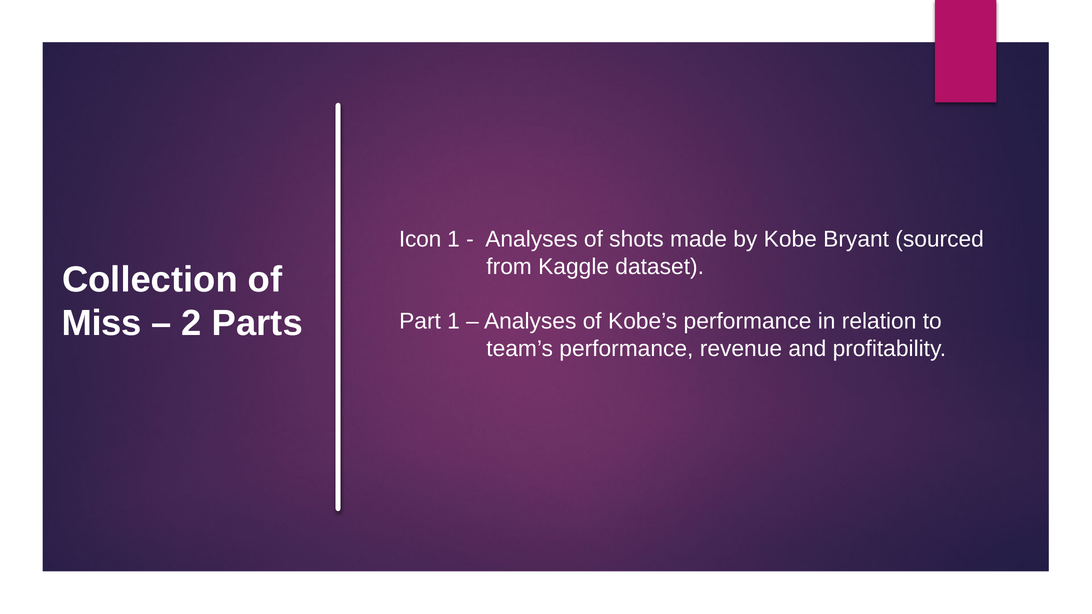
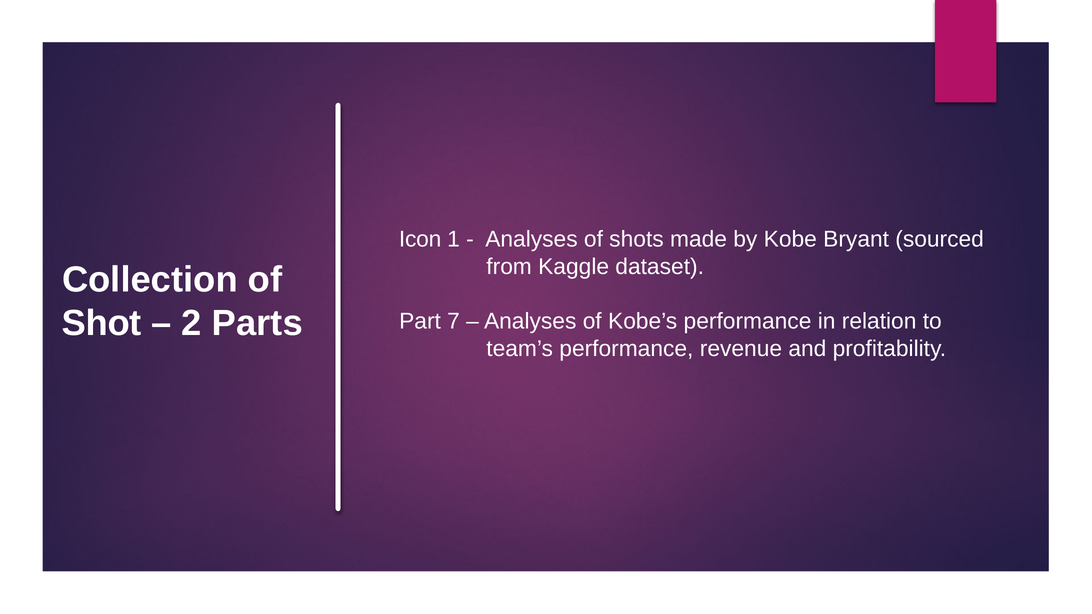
Miss: Miss -> Shot
Part 1: 1 -> 7
